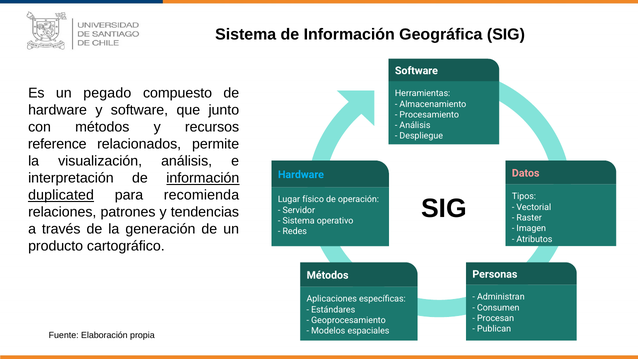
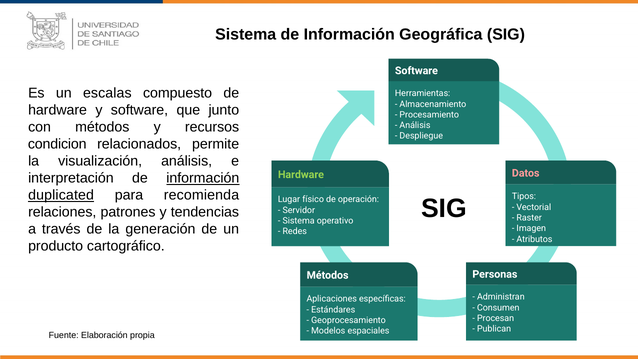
pegado: pegado -> escalas
reference: reference -> condicion
Hardware at (301, 175) colour: light blue -> light green
